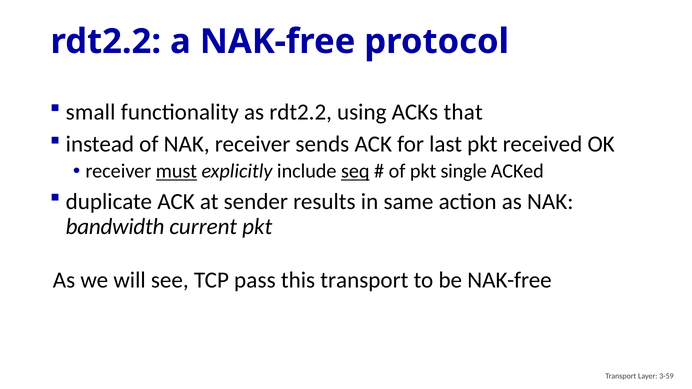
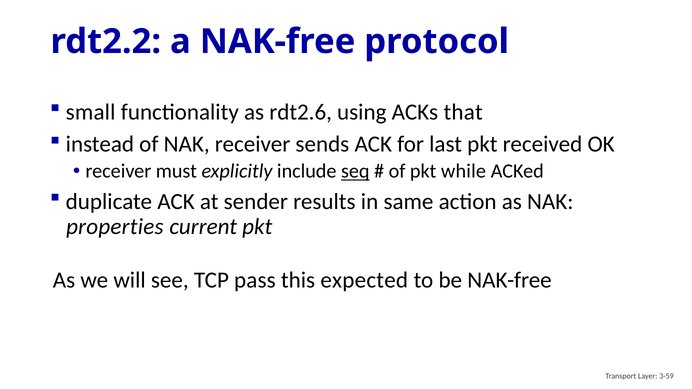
as rdt2.2: rdt2.2 -> rdt2.6
must underline: present -> none
single: single -> while
bandwidth: bandwidth -> properties
this transport: transport -> expected
